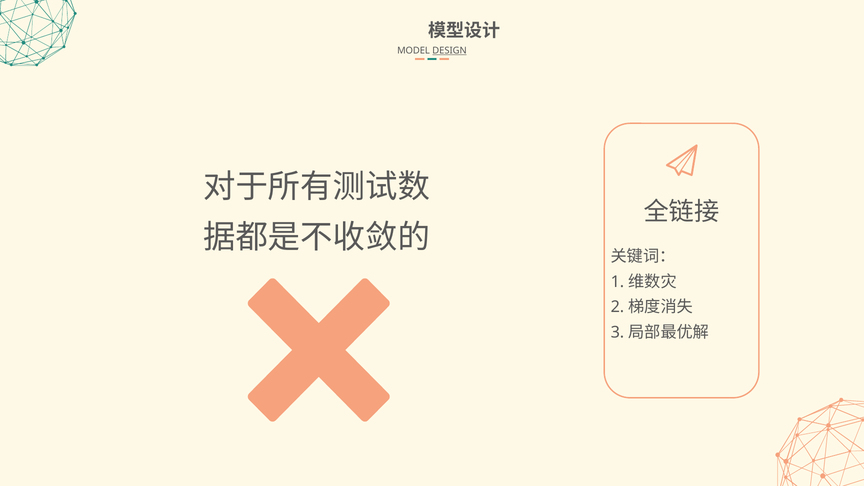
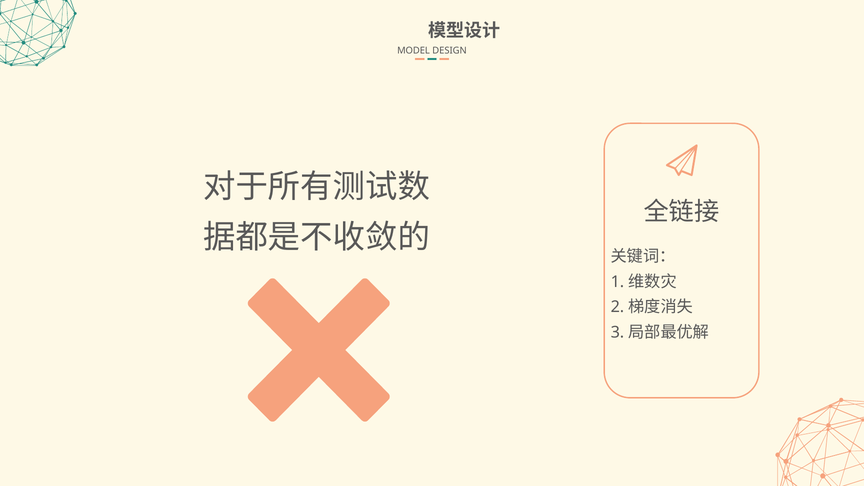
DESIGN underline: present -> none
